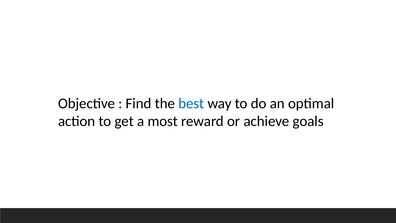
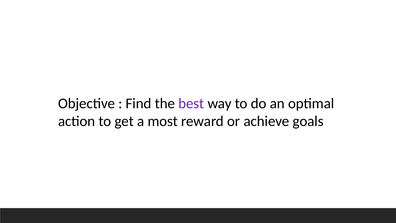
best colour: blue -> purple
